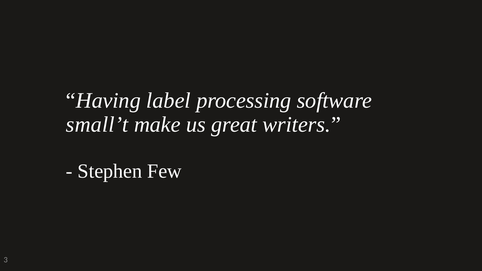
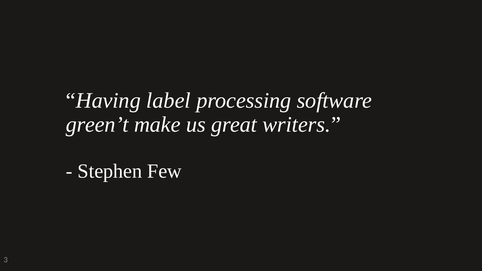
small’t: small’t -> green’t
